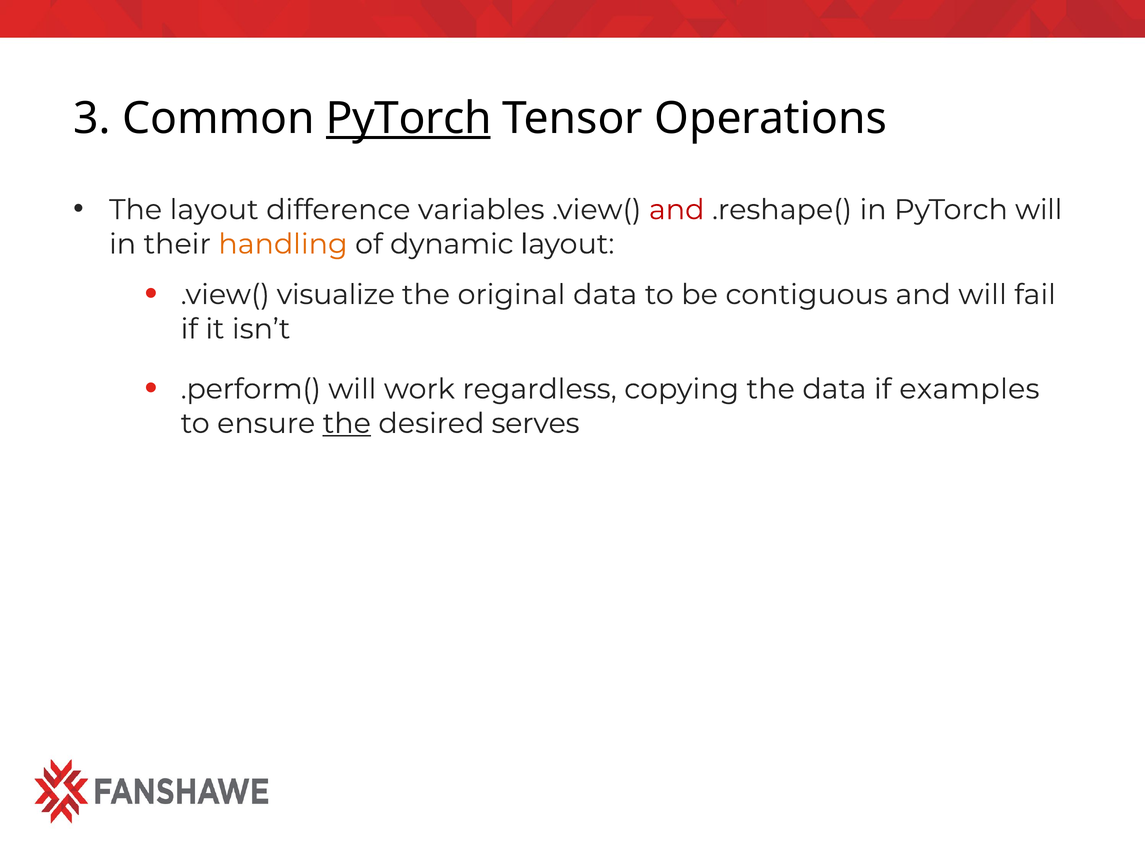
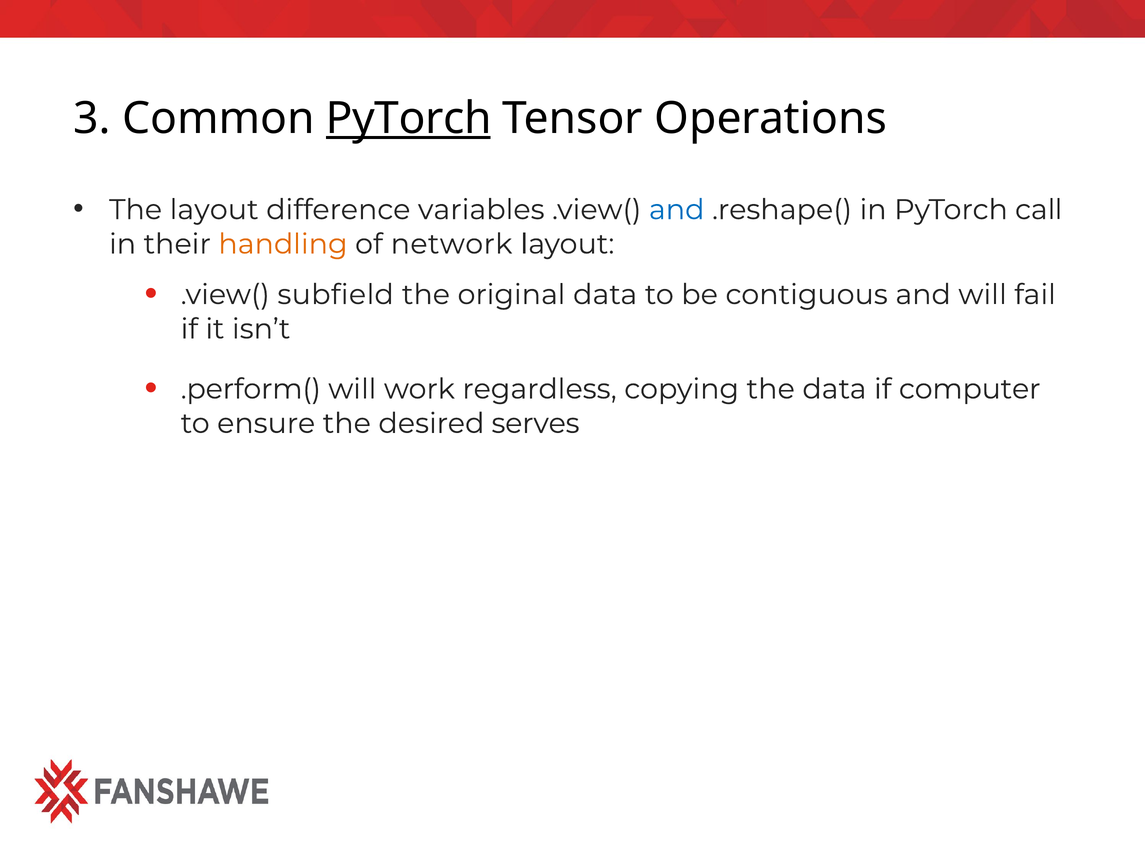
and at (677, 210) colour: red -> blue
PyTorch will: will -> call
dynamic: dynamic -> network
visualize: visualize -> subfield
examples: examples -> computer
the at (347, 423) underline: present -> none
